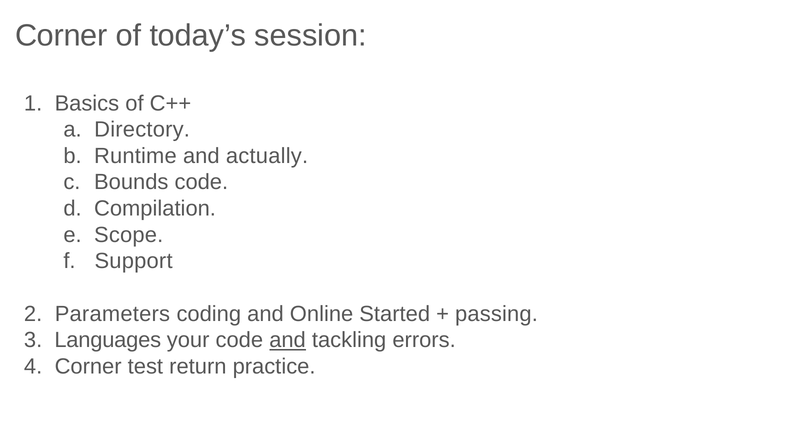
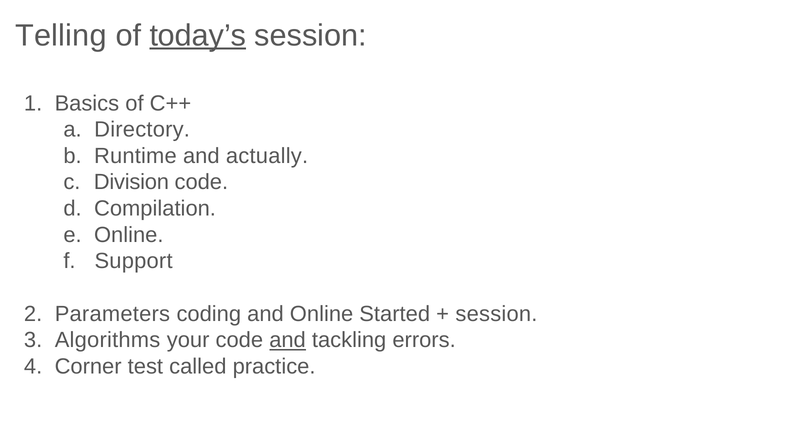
Corner at (61, 35): Corner -> Telling
today’s underline: none -> present
Bounds: Bounds -> Division
Scope at (129, 235): Scope -> Online
passing at (497, 314): passing -> session
Languages: Languages -> Algorithms
return: return -> called
